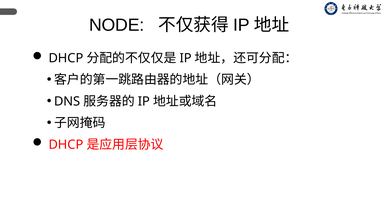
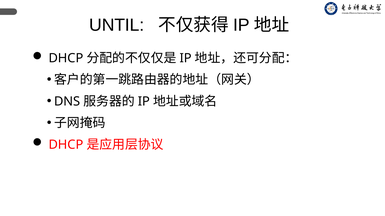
NODE: NODE -> UNTIL
